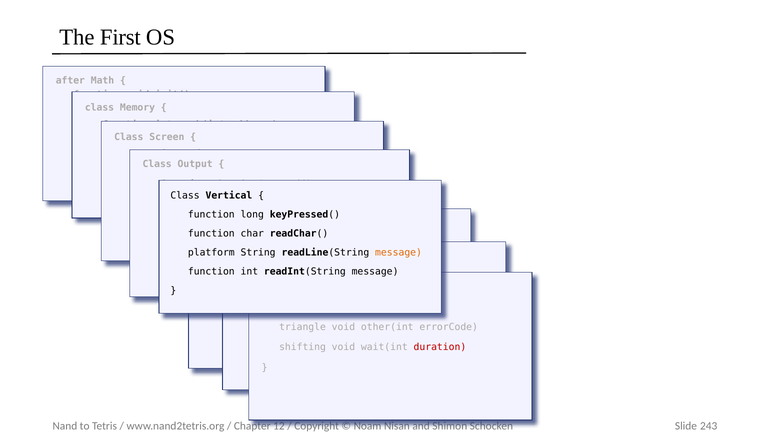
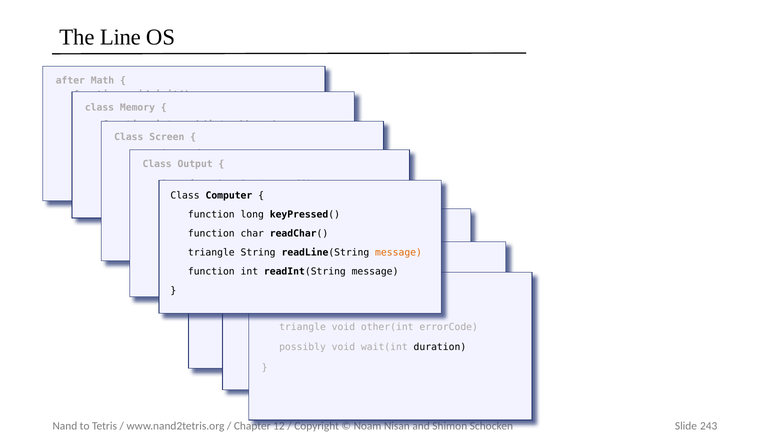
First: First -> Line
Vertical: Vertical -> Computer
platform at (211, 253): platform -> triangle
shifting: shifting -> possibly
duration colour: red -> black
